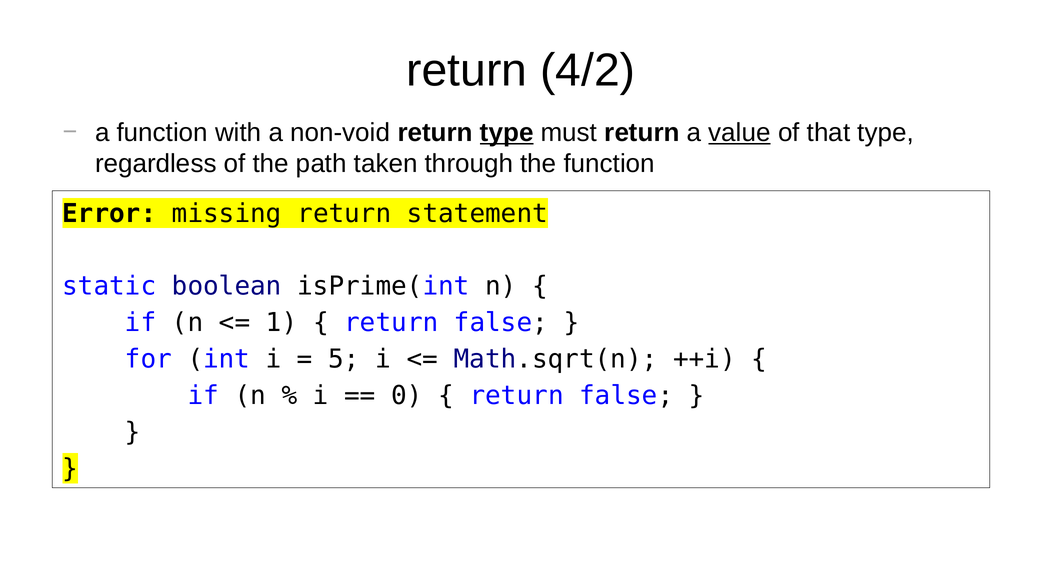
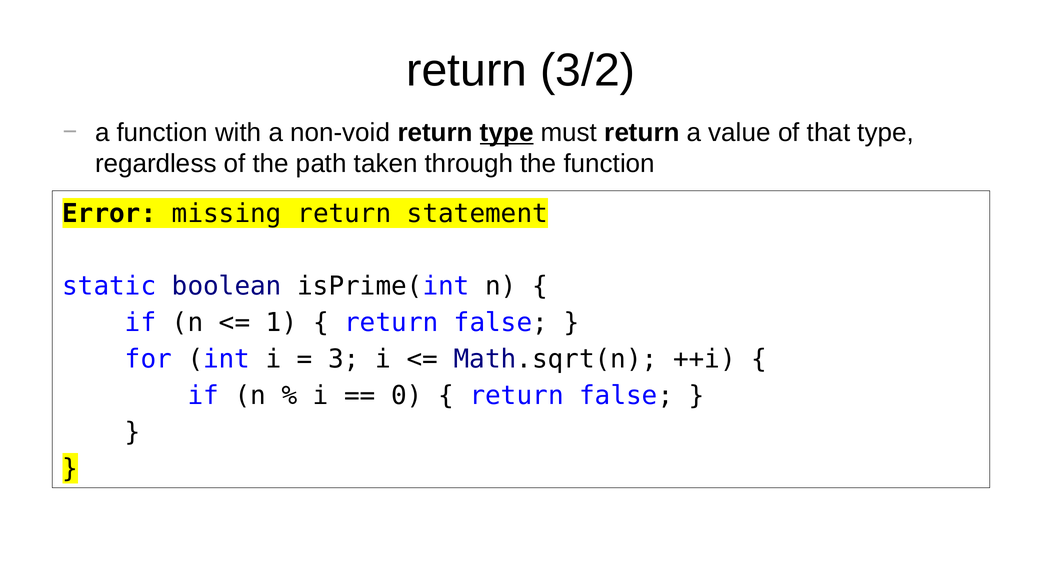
4/2: 4/2 -> 3/2
value underline: present -> none
5: 5 -> 3
